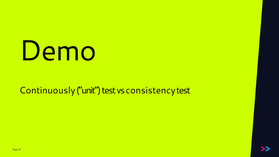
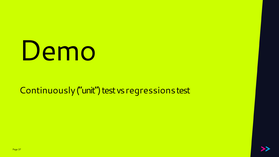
consistency: consistency -> regressions
